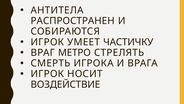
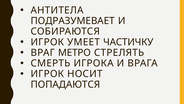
РАСПРОСТРАНЕН: РАСПРОСТРАНЕН -> ПОДРАЗУМЕВАЕТ
ВОЗДЕЙСТВИЕ: ВОЗДЕЙСТВИЕ -> ПОПАДАЮТСЯ
